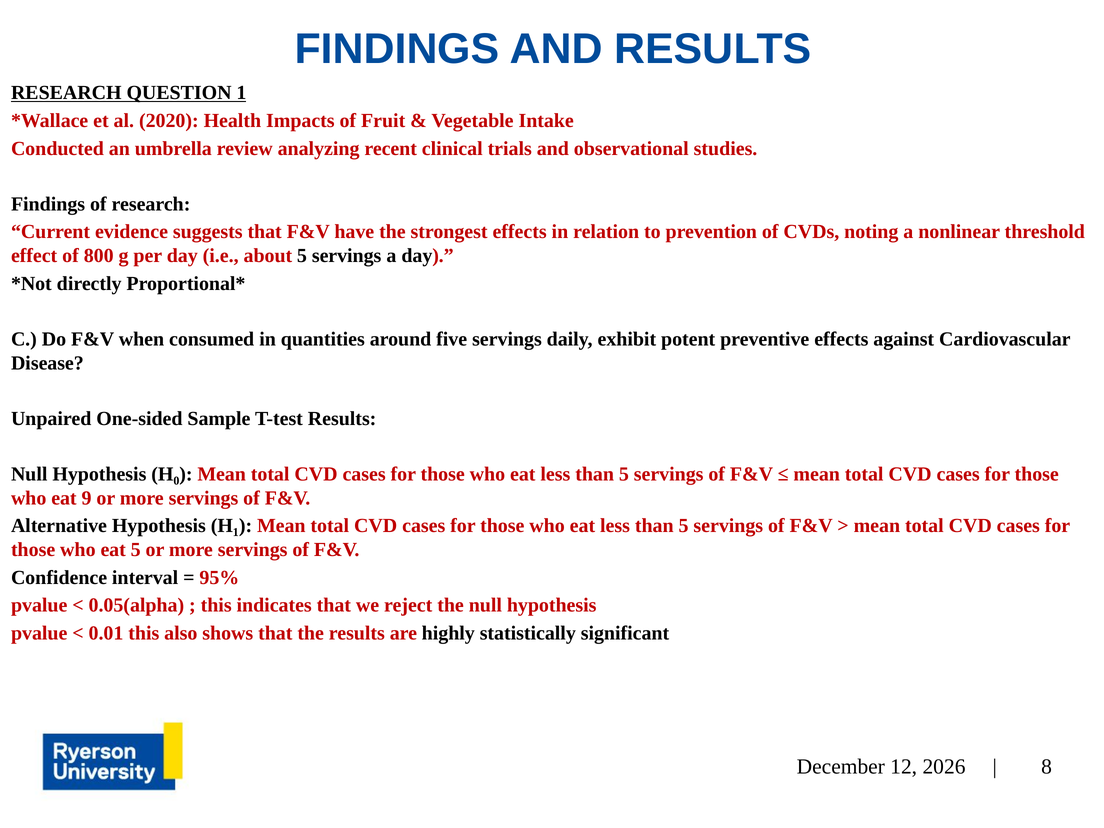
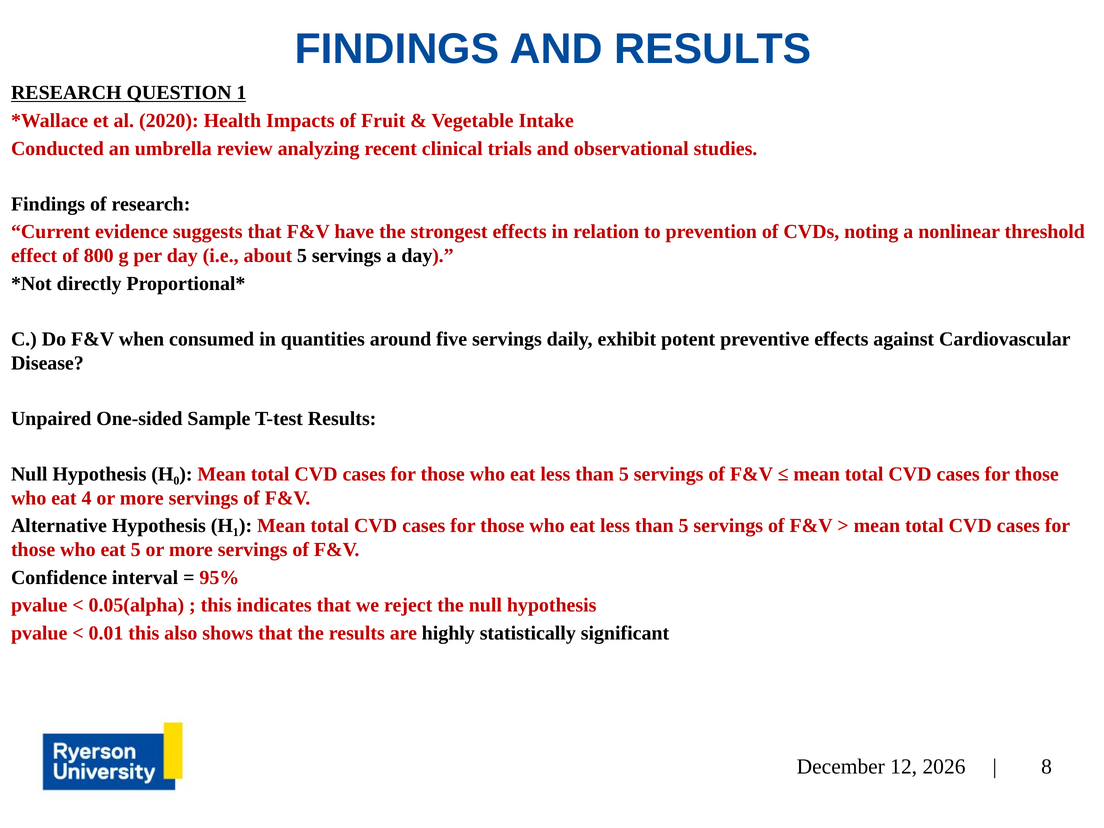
9: 9 -> 4
